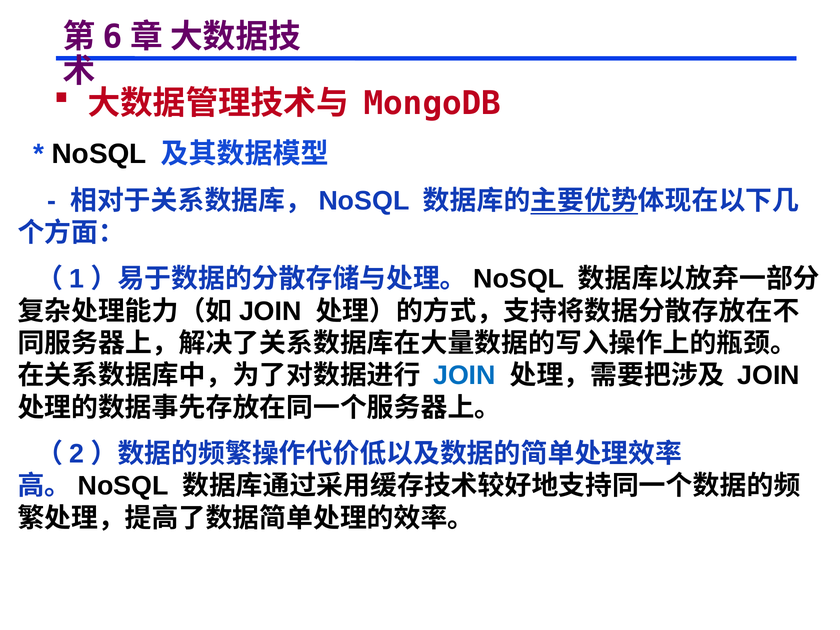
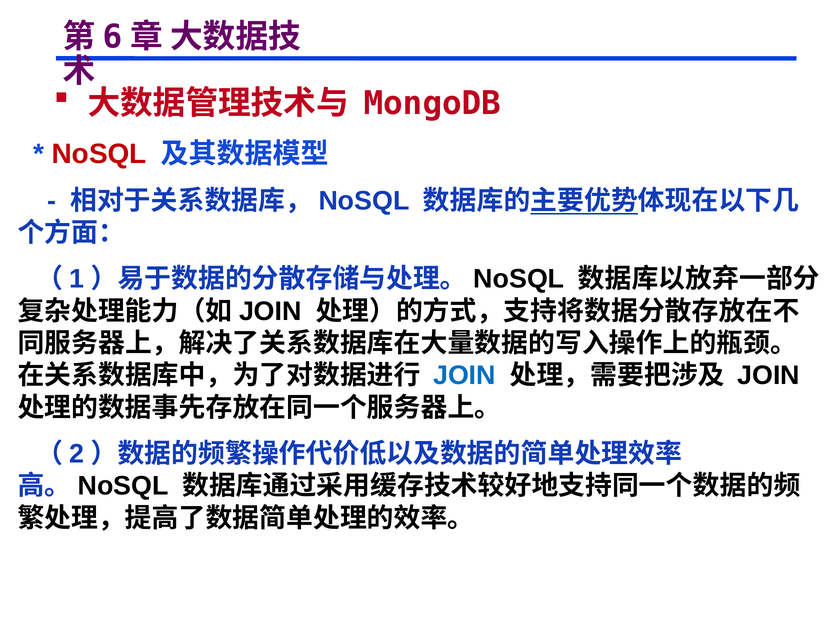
NoSQL colour: black -> red
